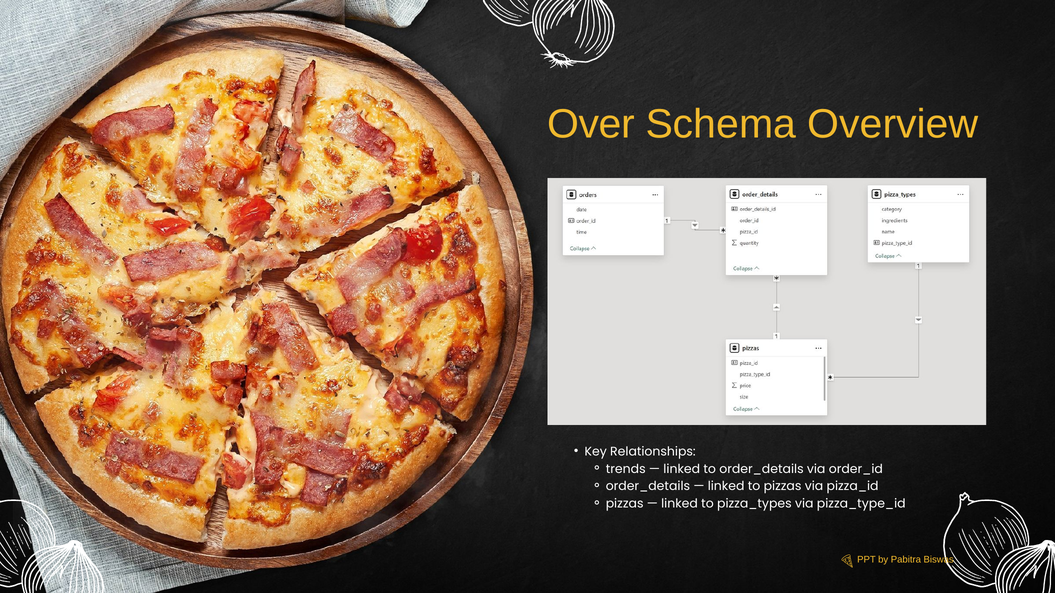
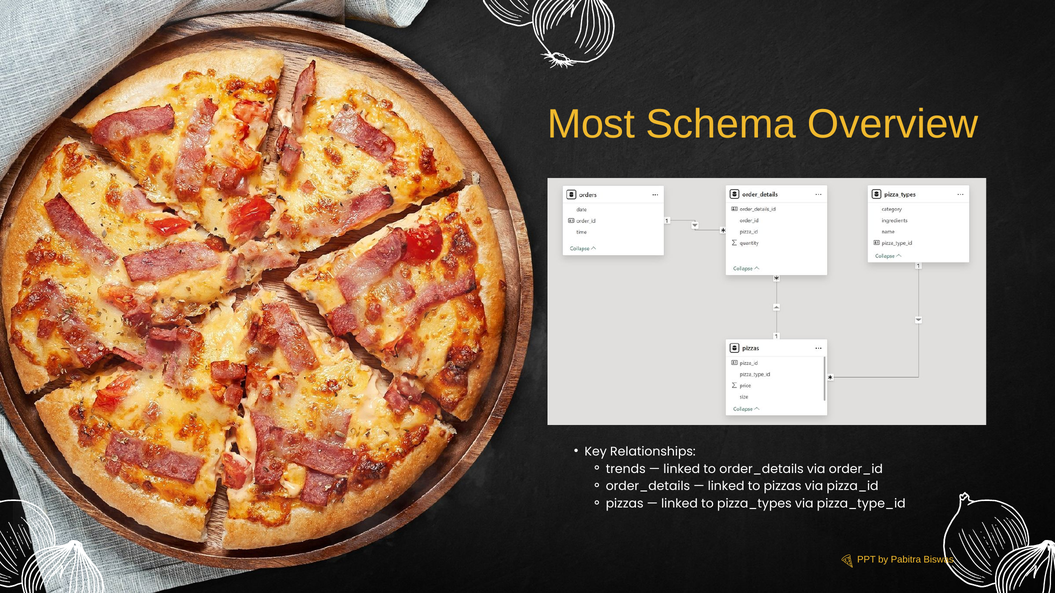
Over: Over -> Most
